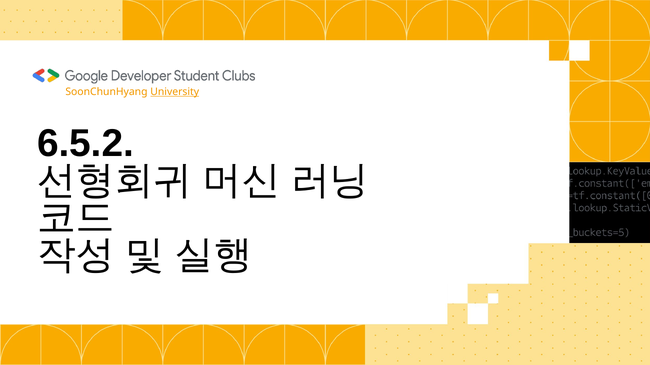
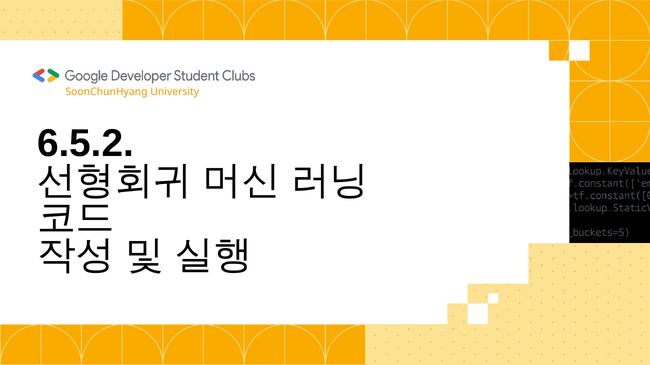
University underline: present -> none
